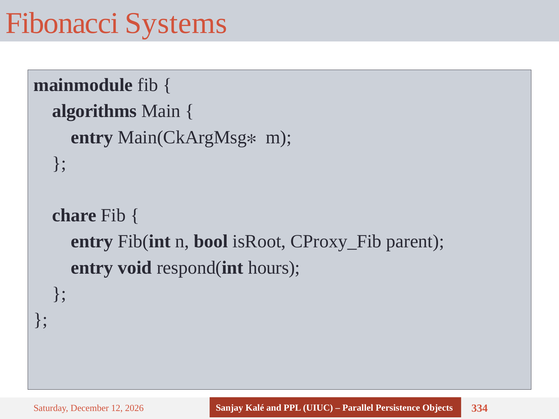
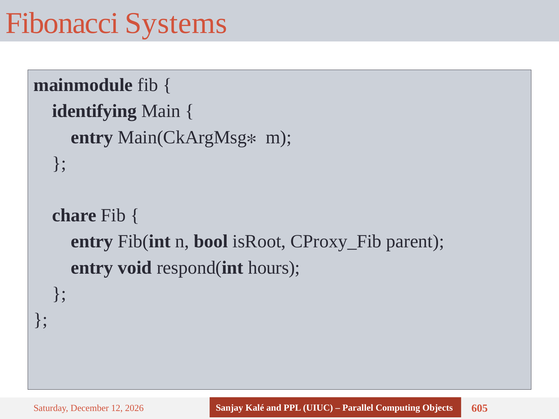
algorithms: algorithms -> identifying
Persistence: Persistence -> Computing
334: 334 -> 605
